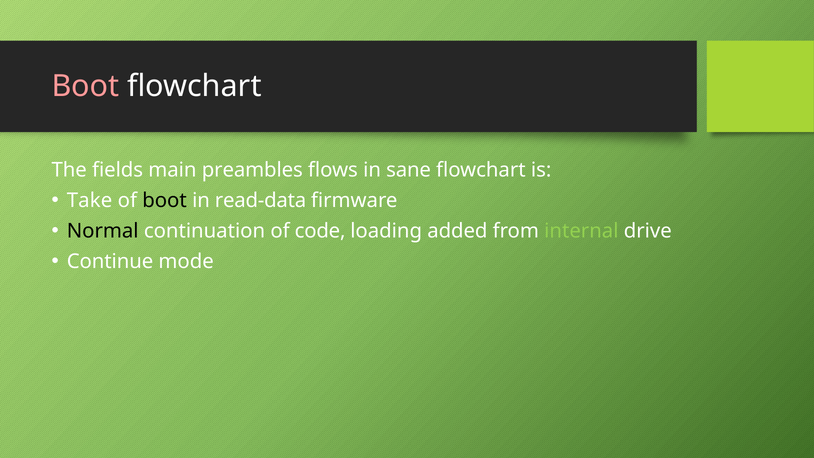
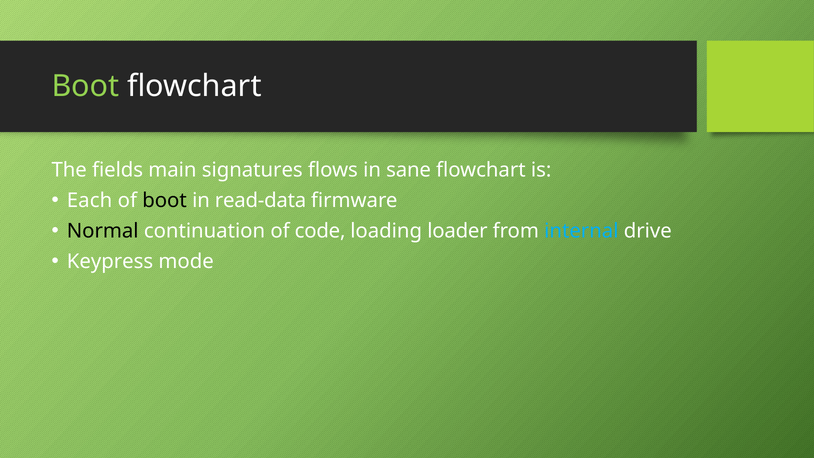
Boot at (85, 86) colour: pink -> light green
preambles: preambles -> signatures
Take: Take -> Each
added: added -> loader
internal colour: light green -> light blue
Continue: Continue -> Keypress
